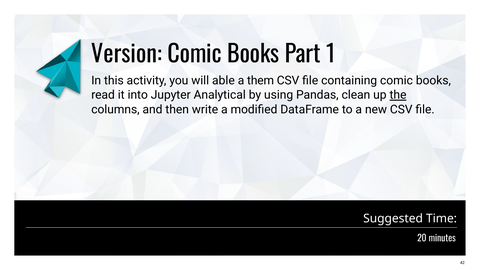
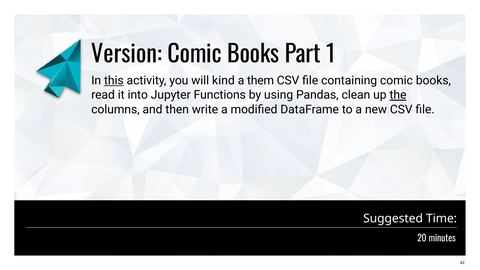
this underline: none -> present
able: able -> kind
Analytical: Analytical -> Functions
